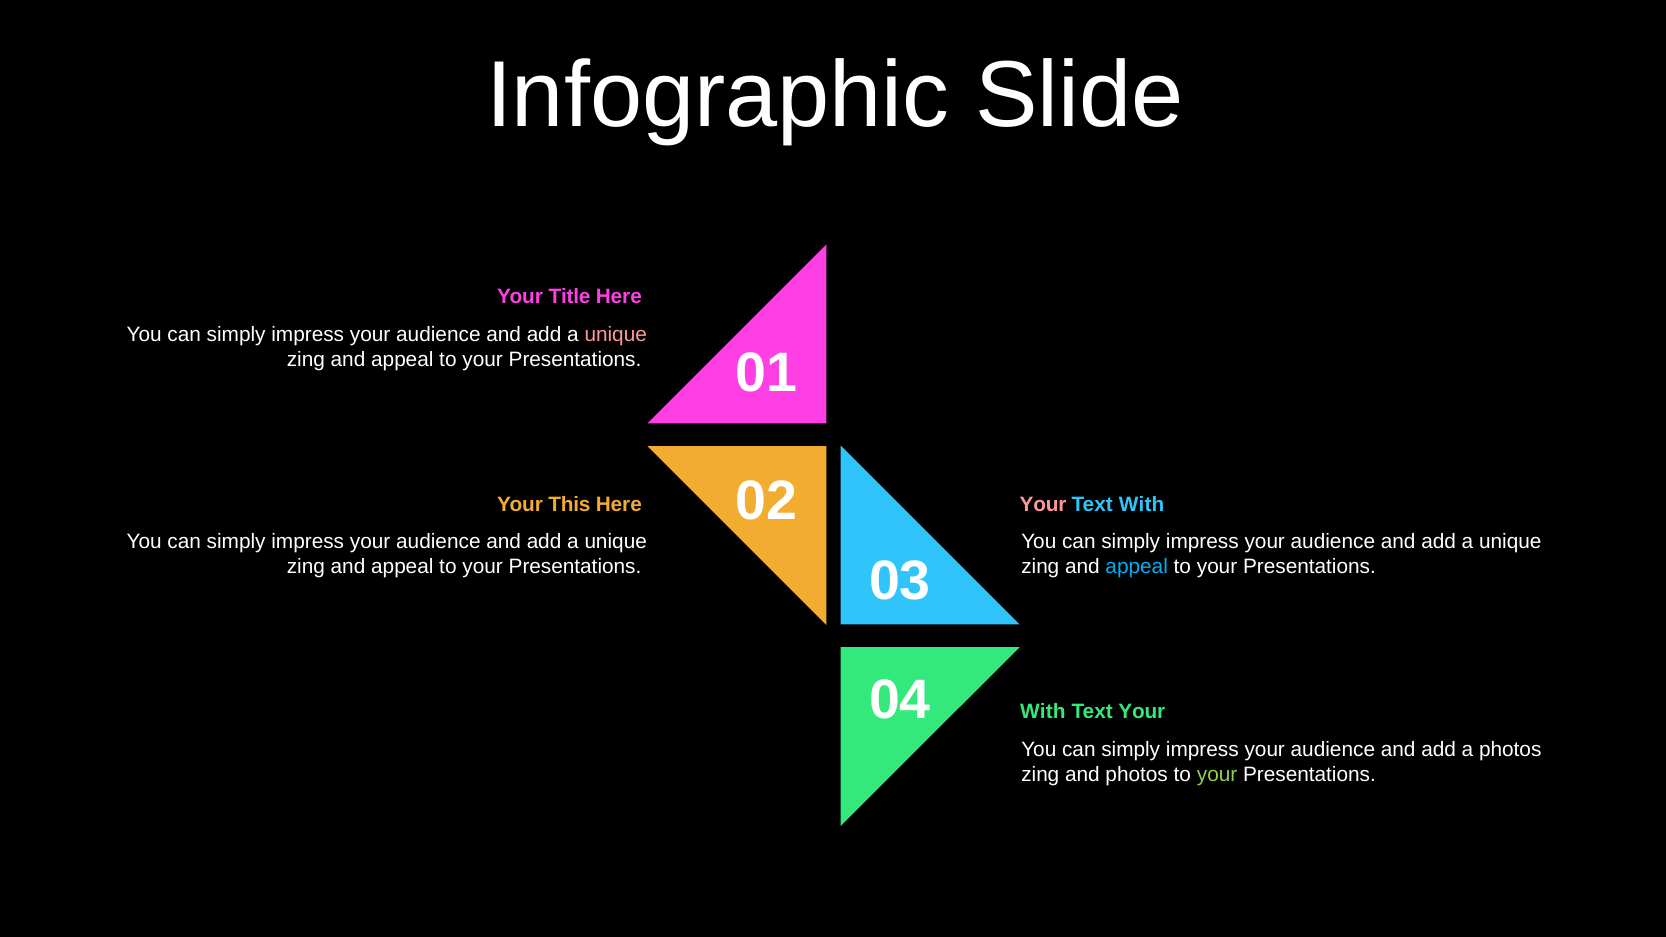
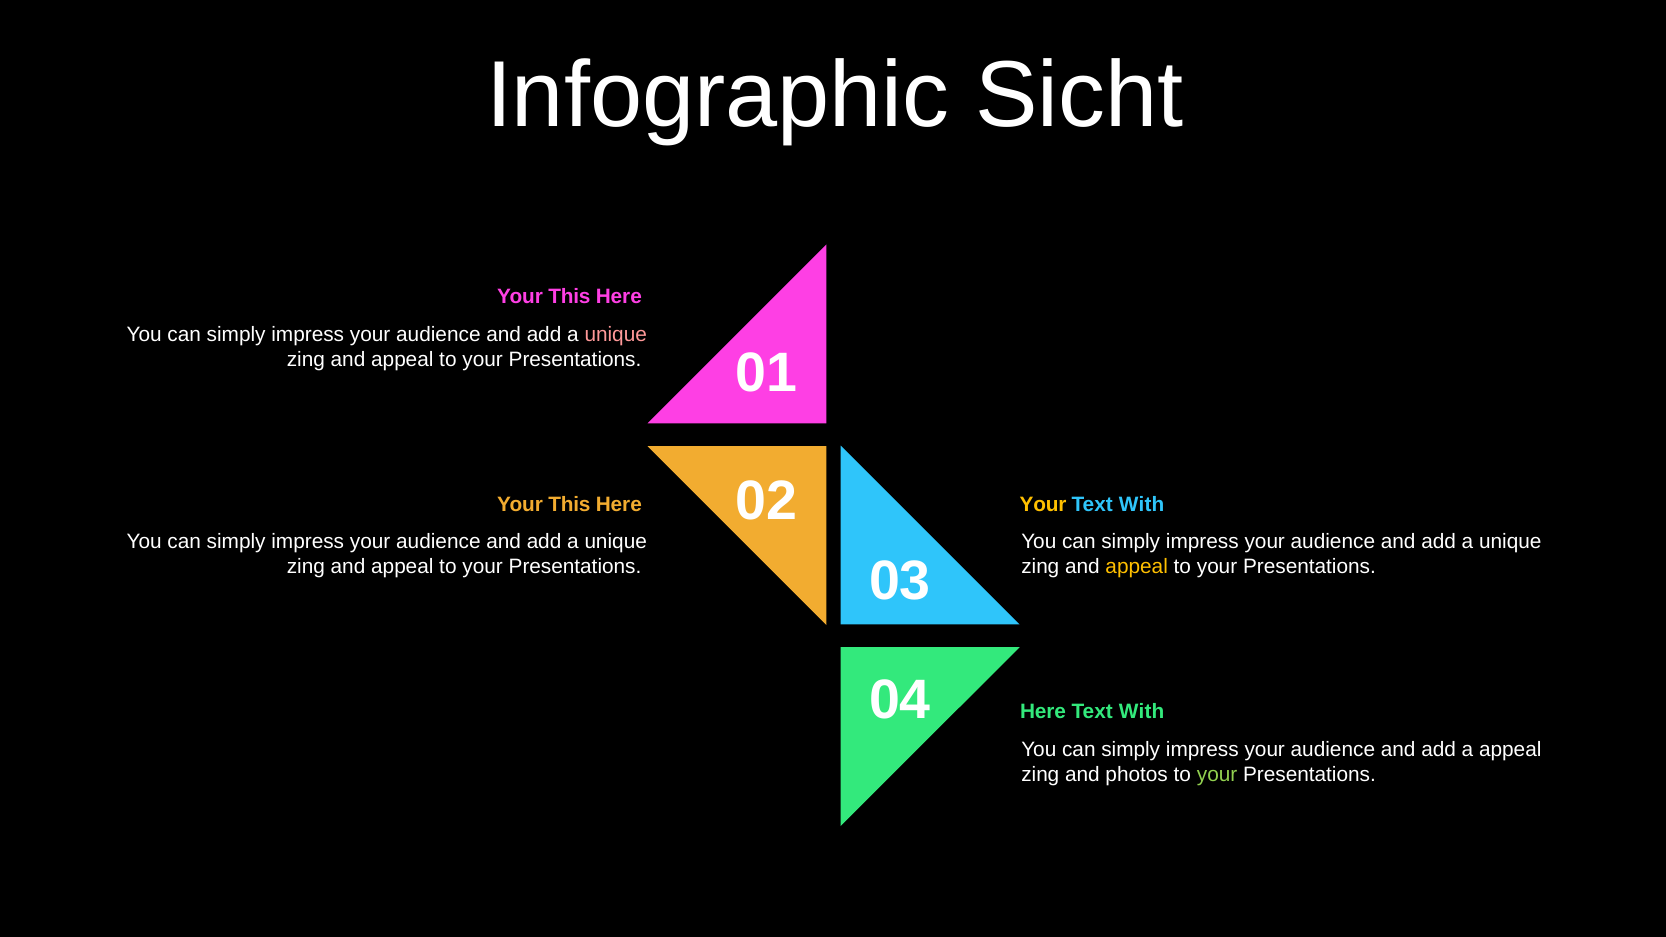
Slide: Slide -> Sicht
Title at (570, 297): Title -> This
Your at (1043, 504) colour: pink -> yellow
appeal at (1137, 567) colour: light blue -> yellow
With at (1043, 712): With -> Here
Your at (1142, 712): Your -> With
a photos: photos -> appeal
